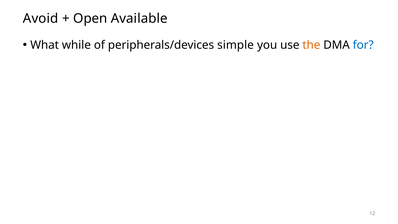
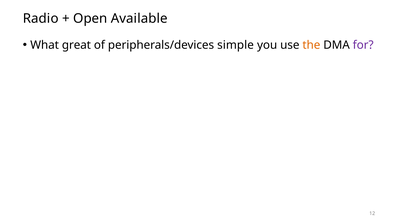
Avoid: Avoid -> Radio
while: while -> great
for colour: blue -> purple
